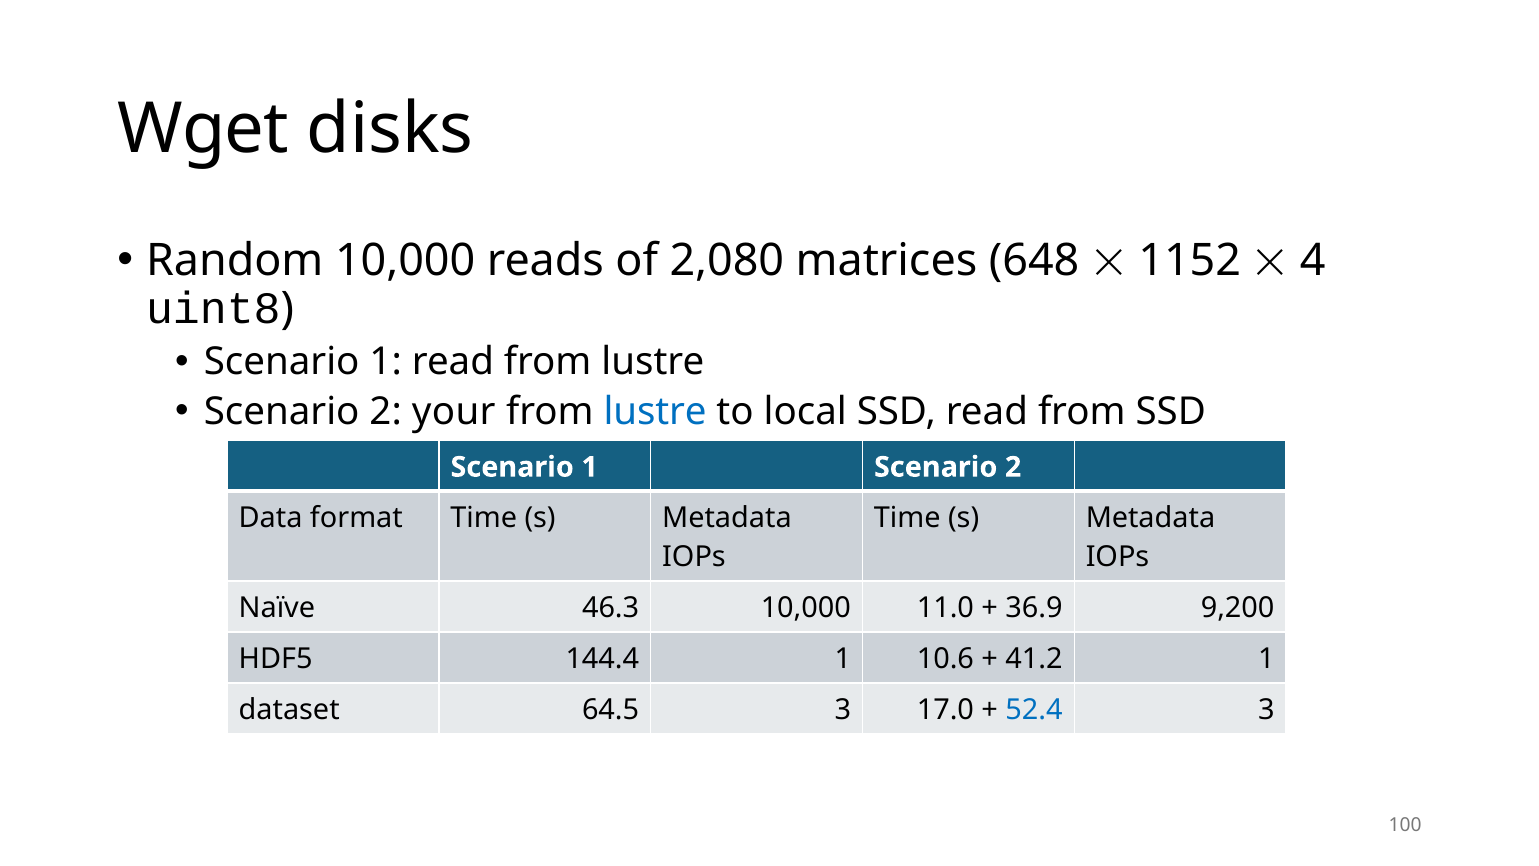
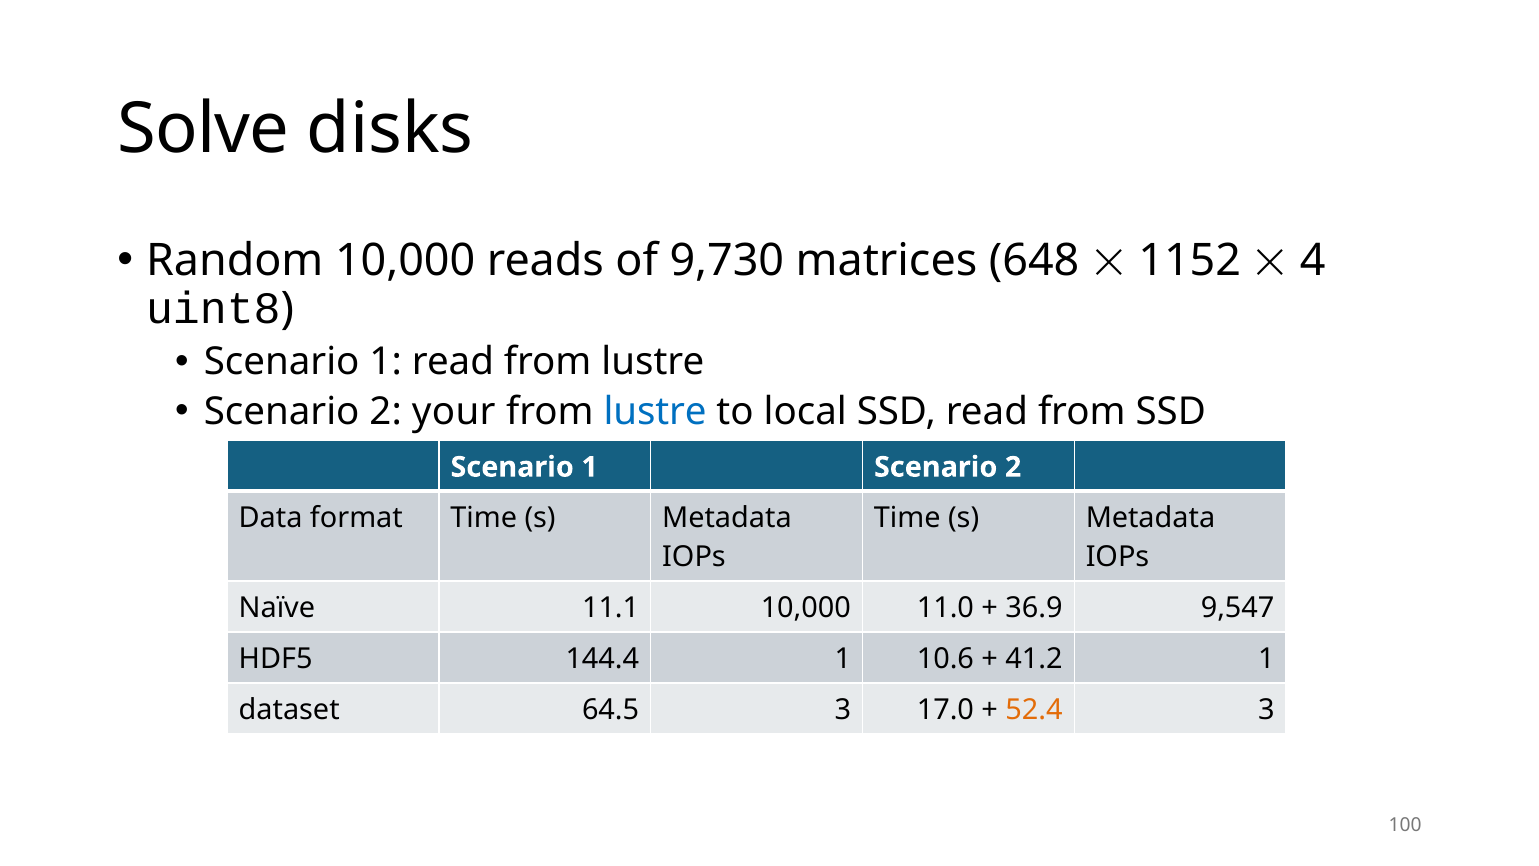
Wget: Wget -> Solve
2,080: 2,080 -> 9,730
46.3: 46.3 -> 11.1
9,200: 9,200 -> 9,547
52.4 colour: blue -> orange
